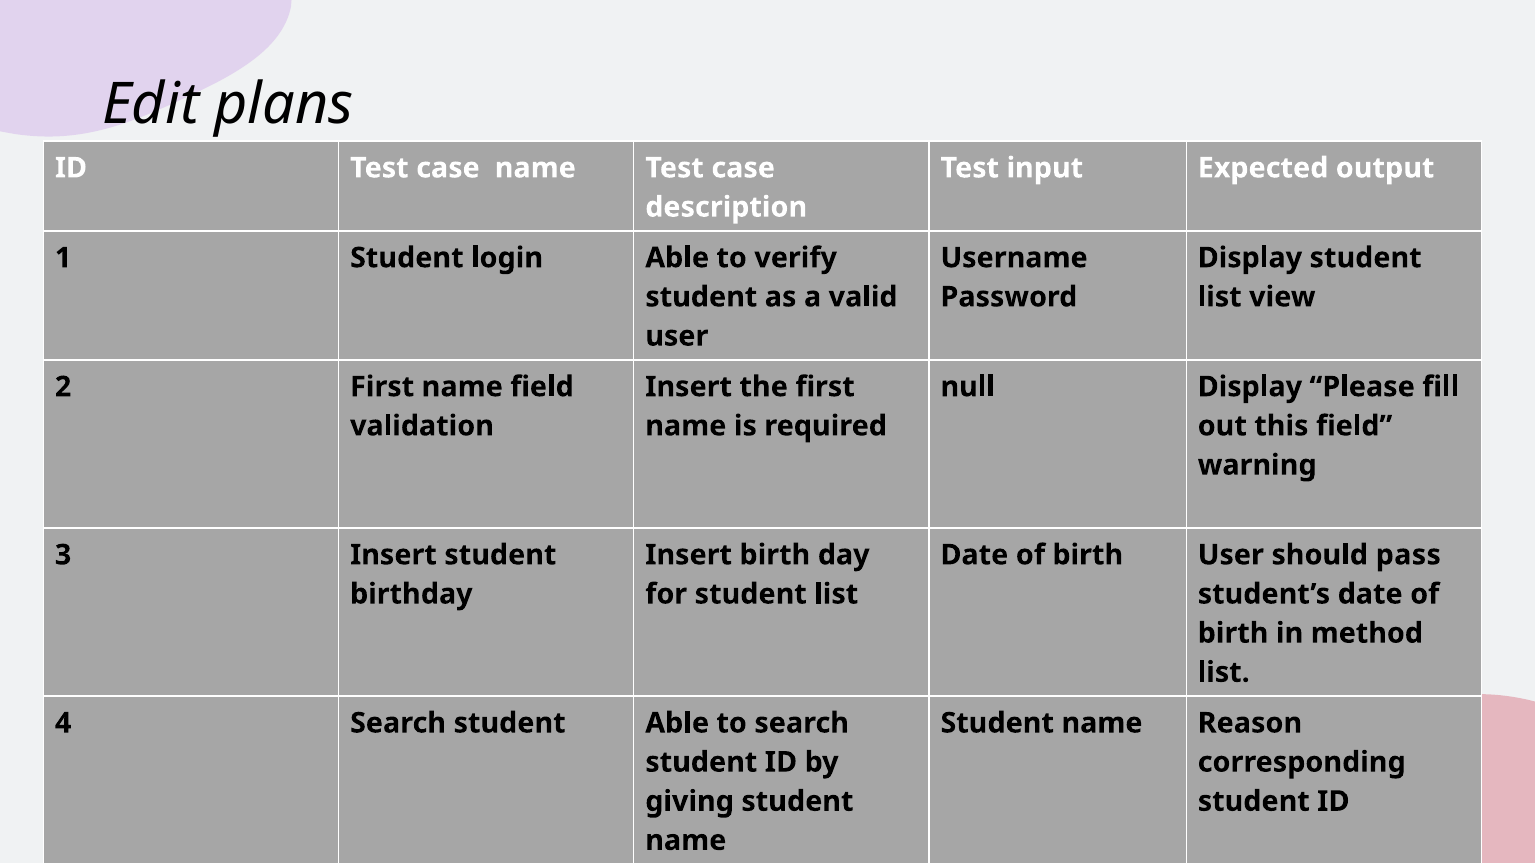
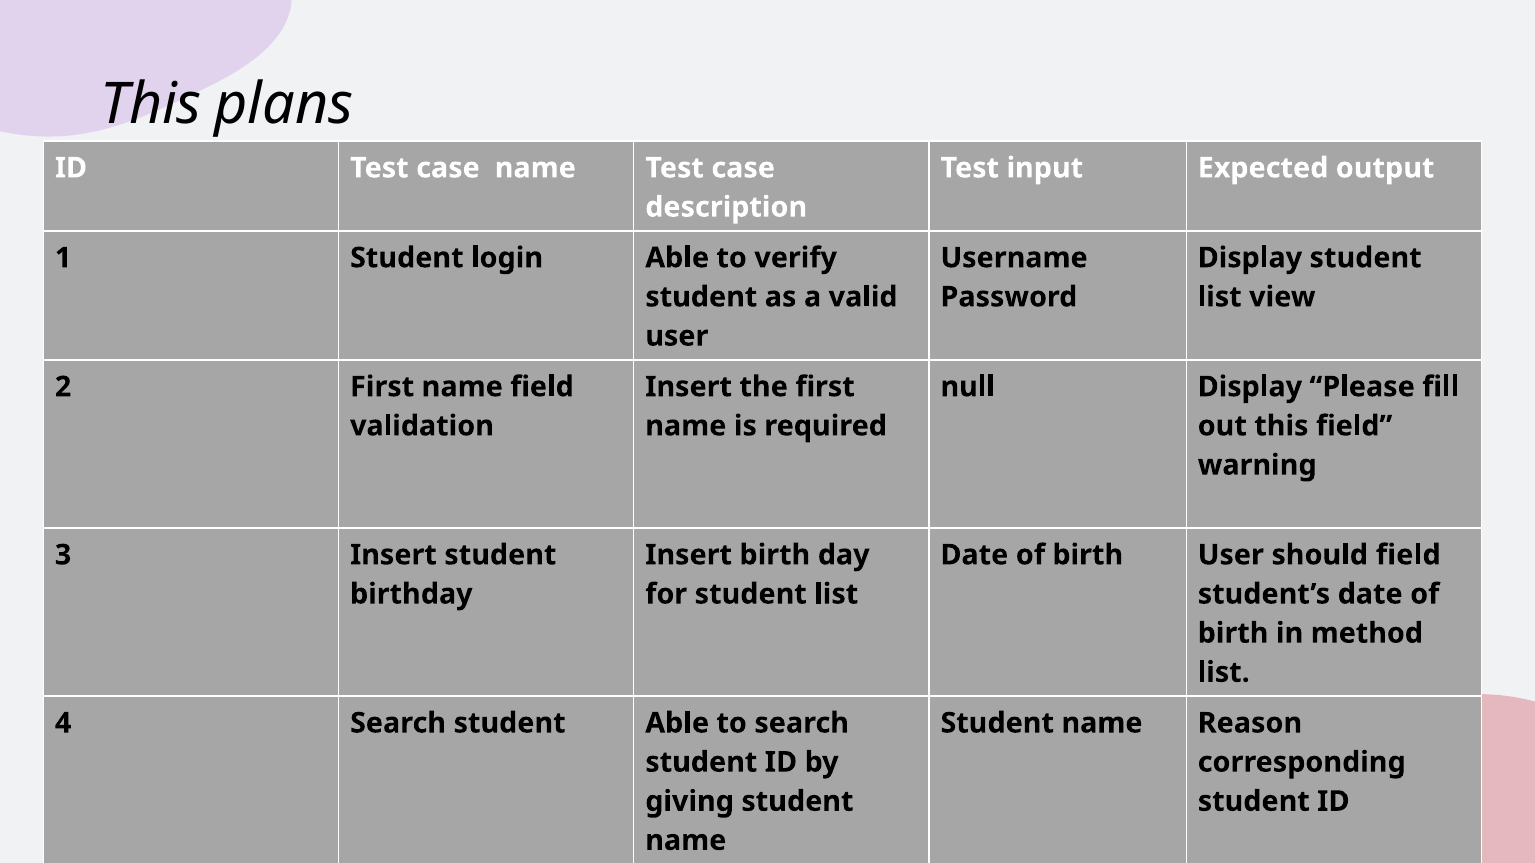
Edit at (151, 105): Edit -> This
should pass: pass -> field
